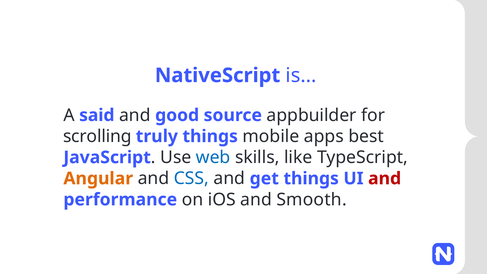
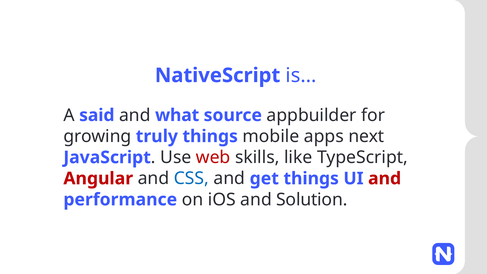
good: good -> what
scrolling: scrolling -> growing
best: best -> next
web colour: blue -> red
Angular colour: orange -> red
Smooth: Smooth -> Solution
